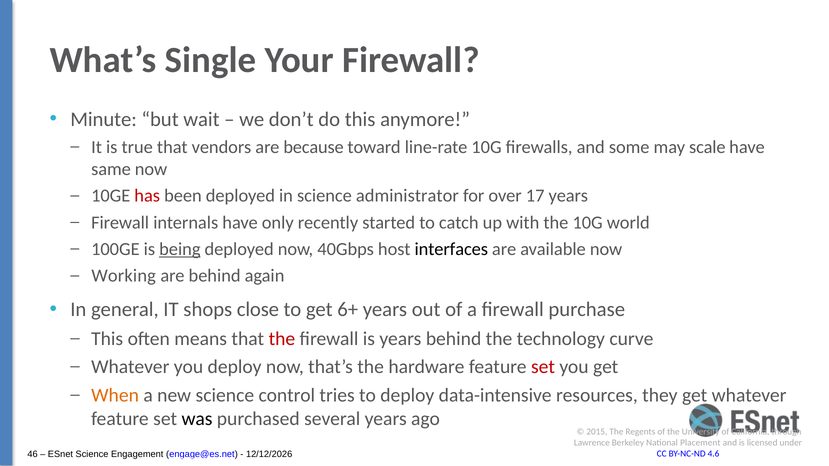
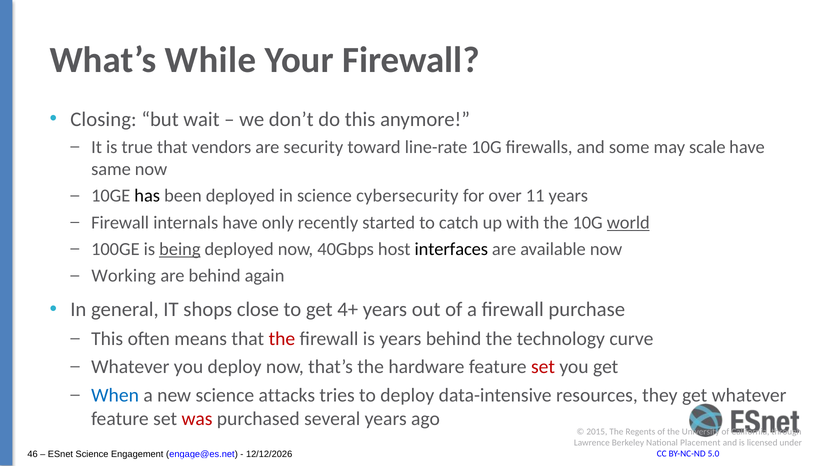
Single: Single -> While
Minute: Minute -> Closing
because: because -> security
has colour: red -> black
administrator: administrator -> cybersecurity
17: 17 -> 11
world underline: none -> present
6+: 6+ -> 4+
When colour: orange -> blue
control: control -> attacks
was colour: black -> red
4.6: 4.6 -> 5.0
